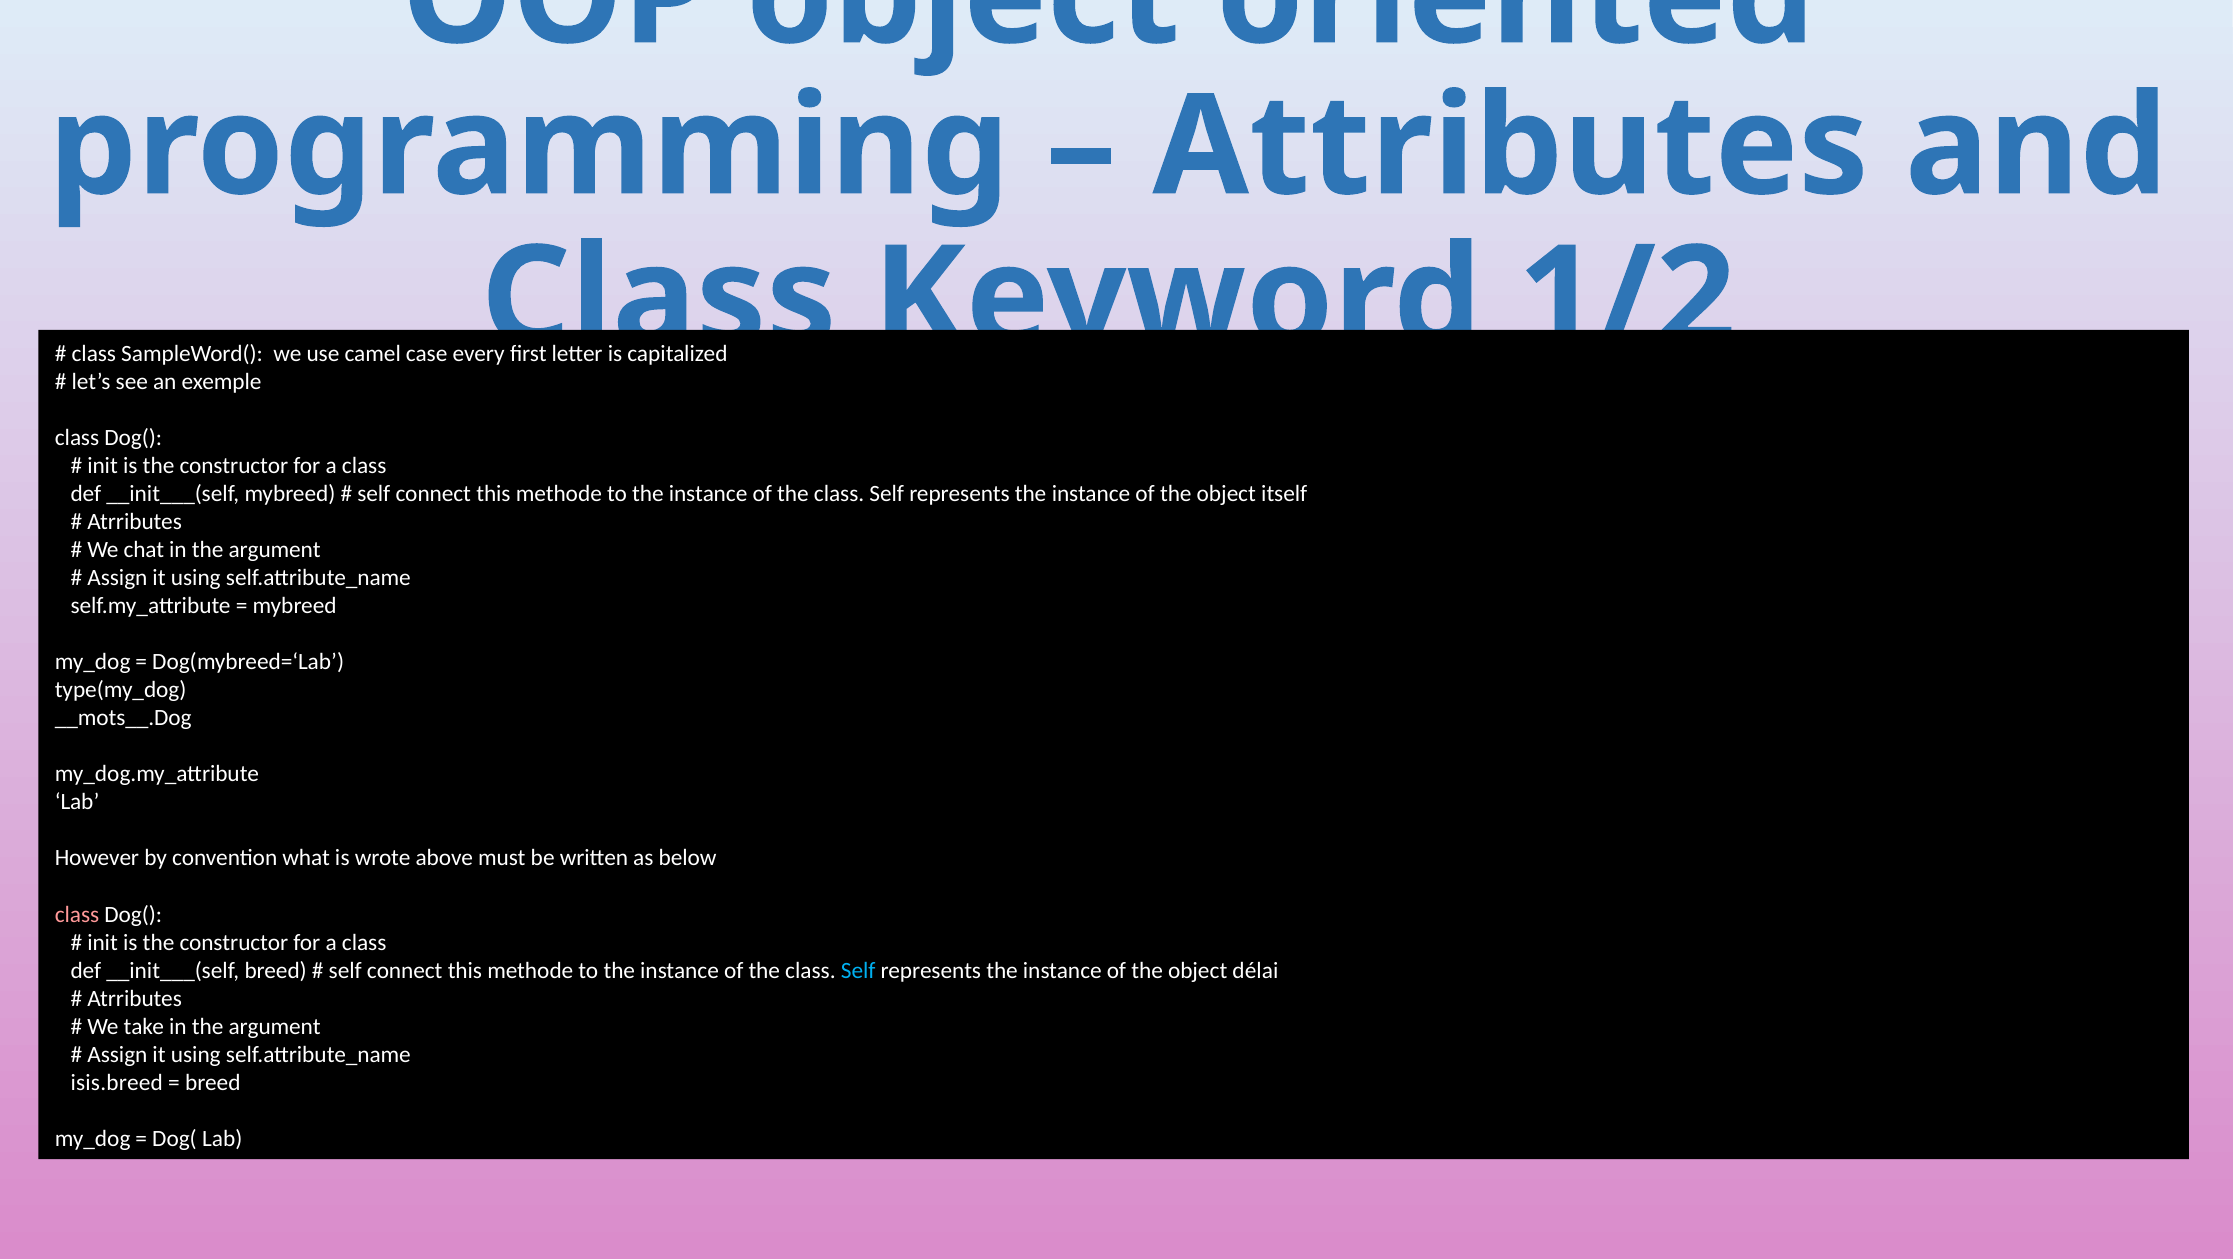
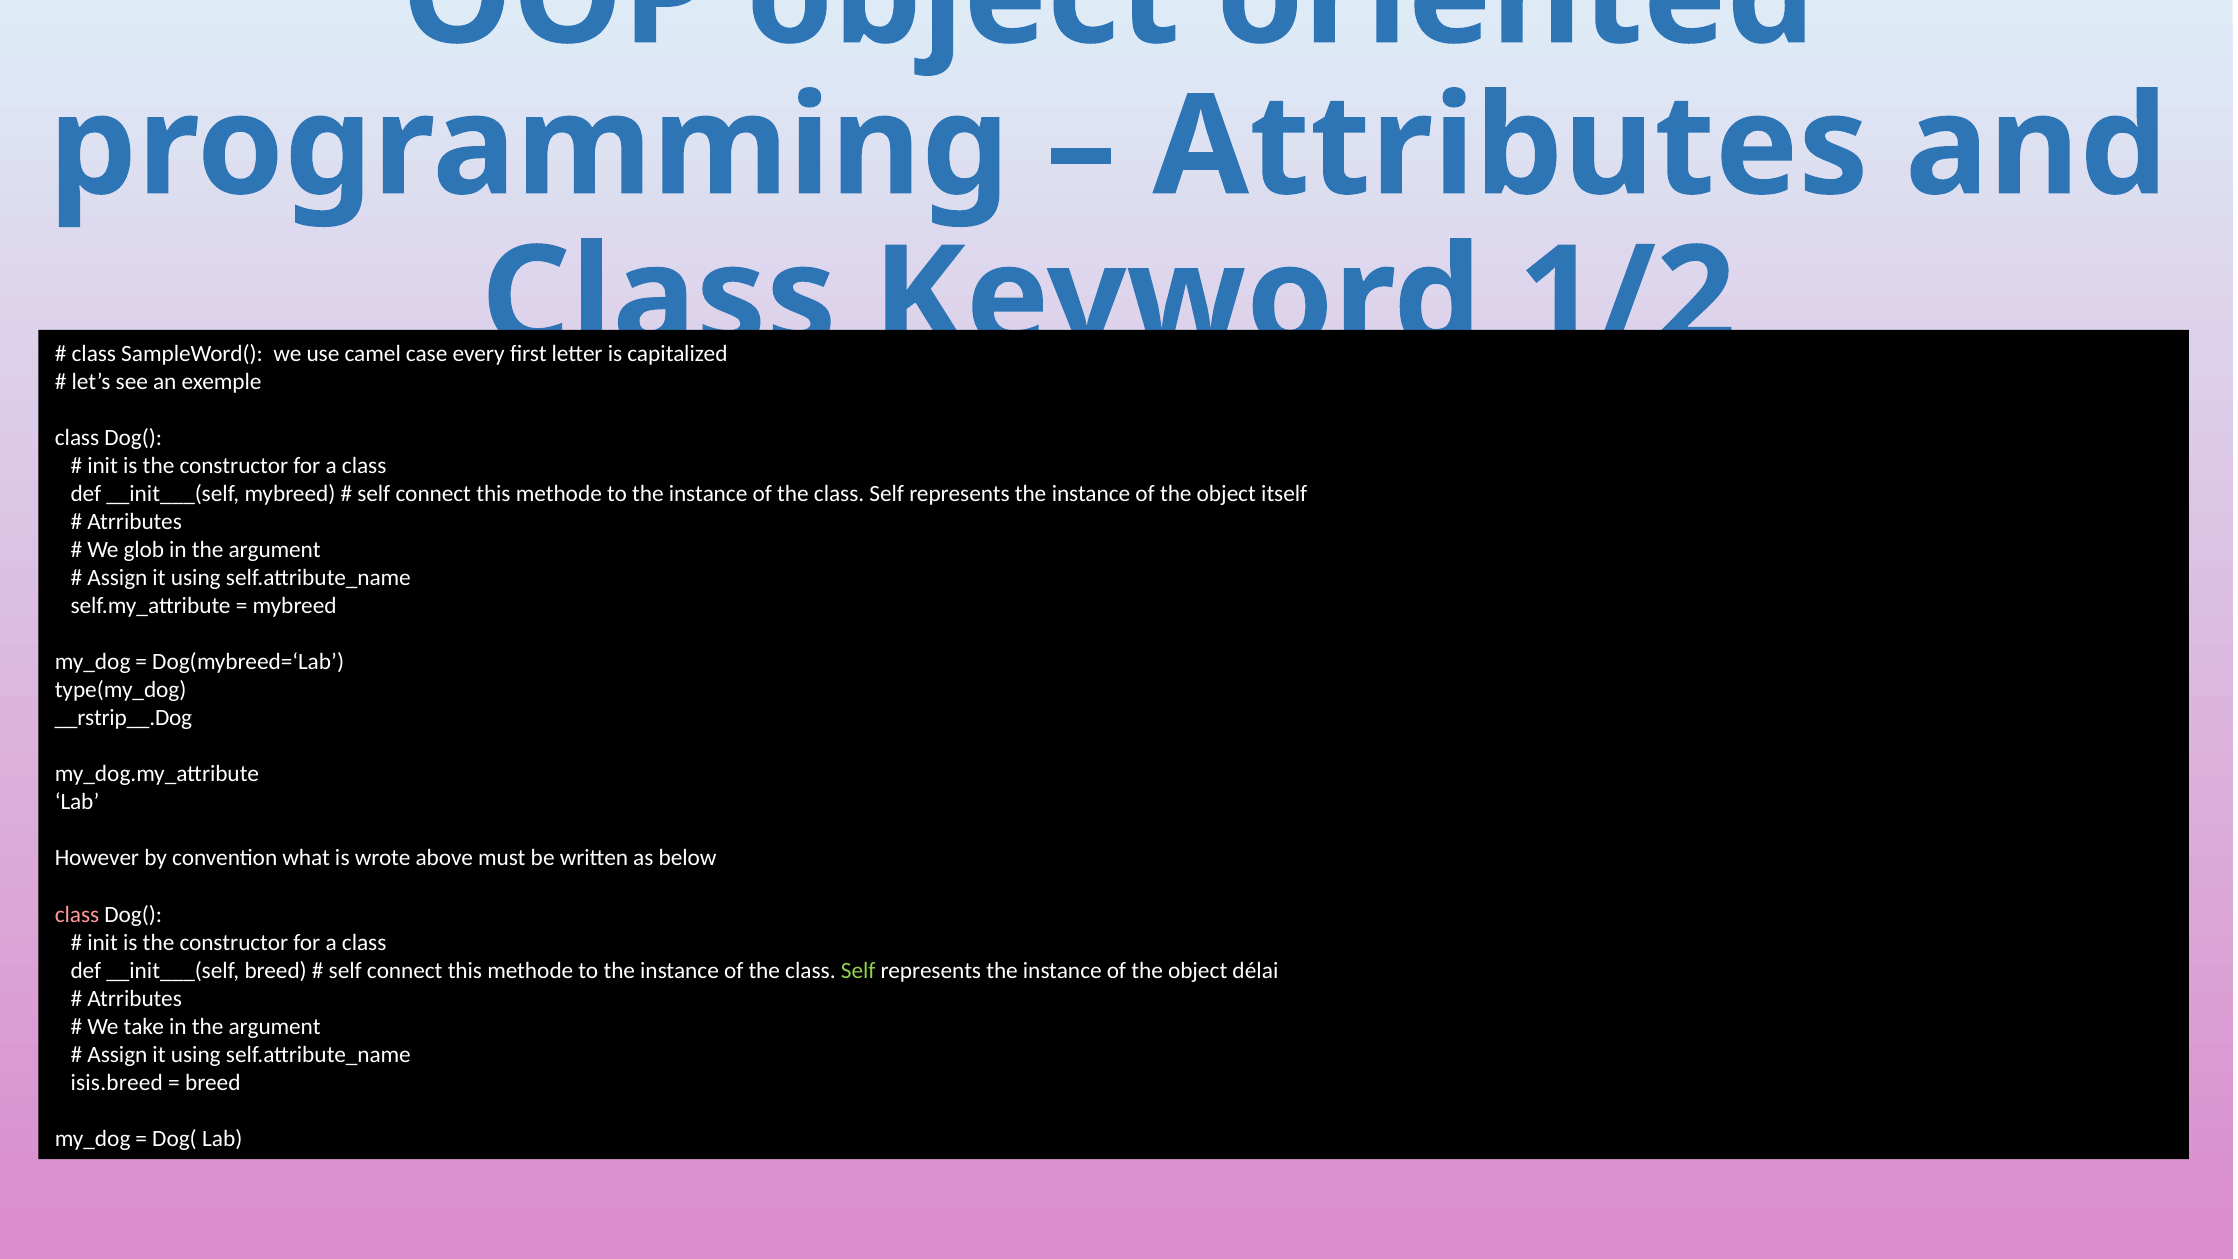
chat: chat -> glob
__mots__.Dog: __mots__.Dog -> __rstrip__.Dog
Self at (858, 970) colour: light blue -> light green
